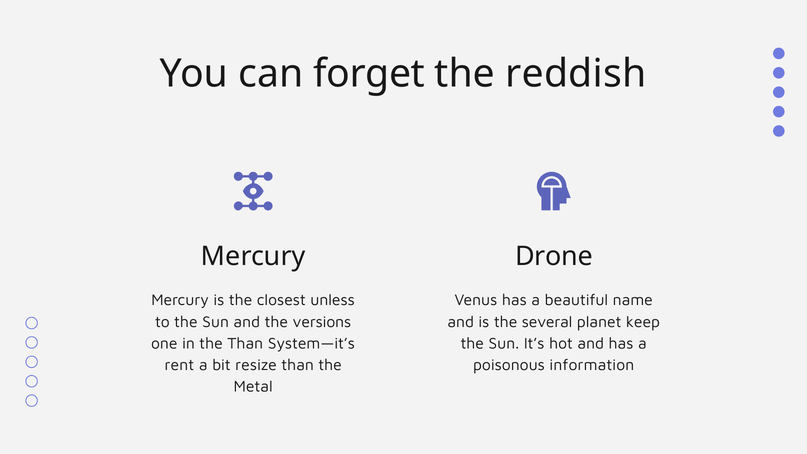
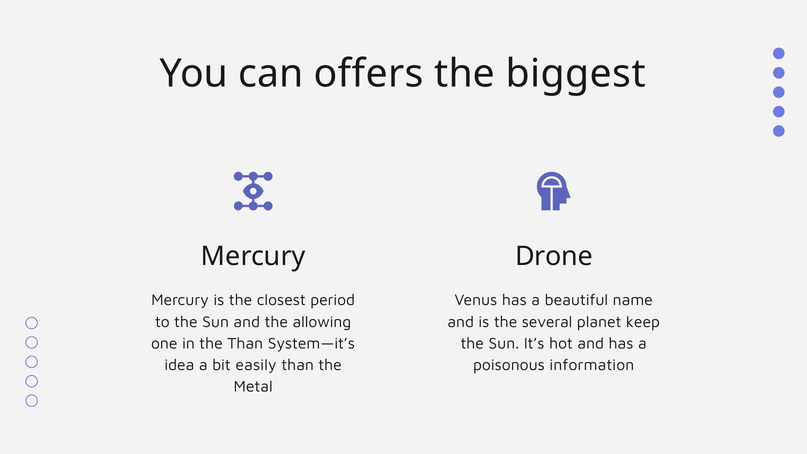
forget: forget -> offers
reddish: reddish -> biggest
unless: unless -> period
versions: versions -> allowing
rent: rent -> idea
resize: resize -> easily
